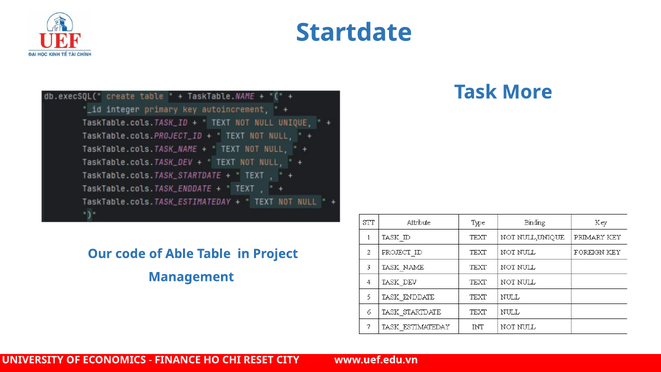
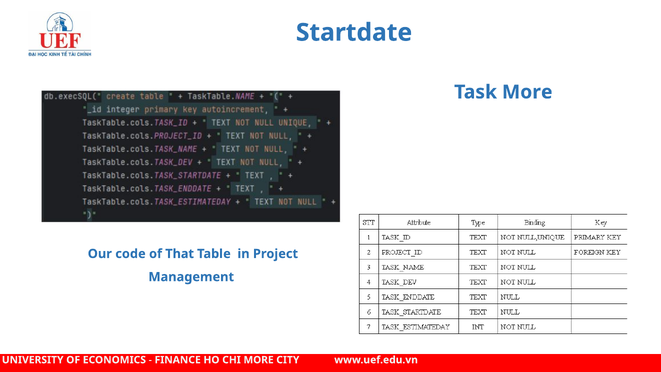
Able: Able -> That
CHI RESET: RESET -> MORE
